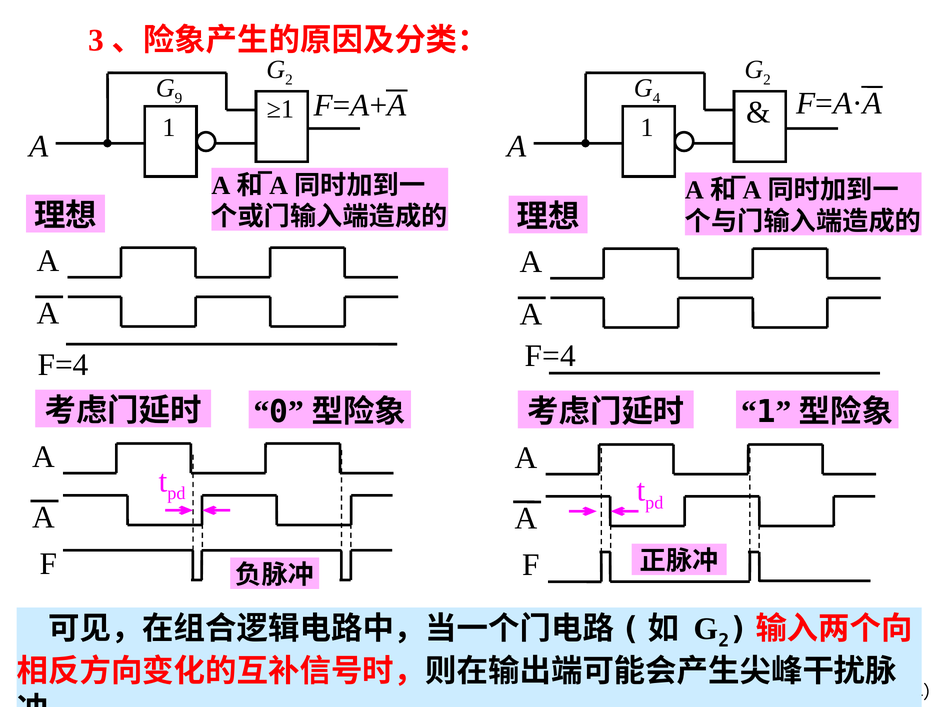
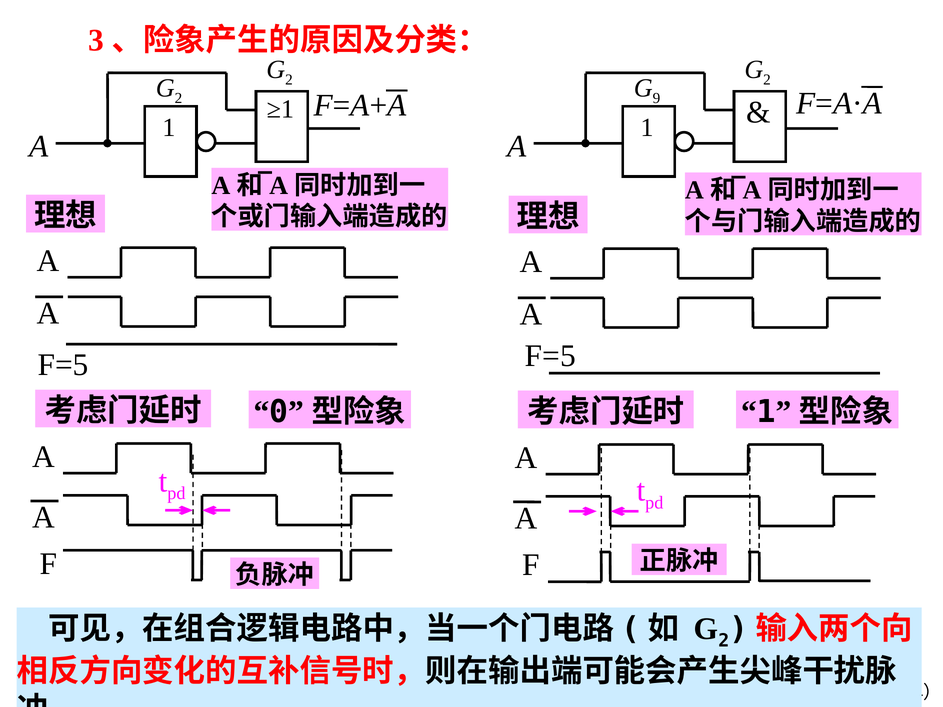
9 at (178, 98): 9 -> 2
4: 4 -> 9
F=4 at (550, 356): F=4 -> F=5
F=4 at (63, 365): F=4 -> F=5
